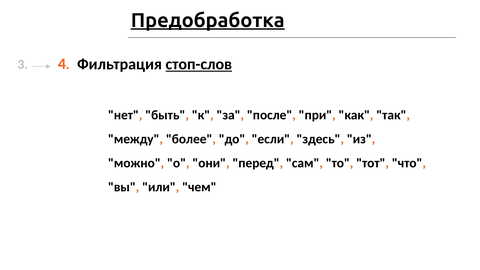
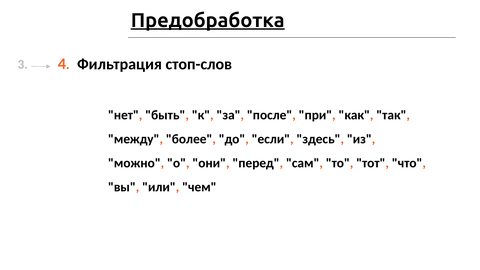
стоп-слов underline: present -> none
